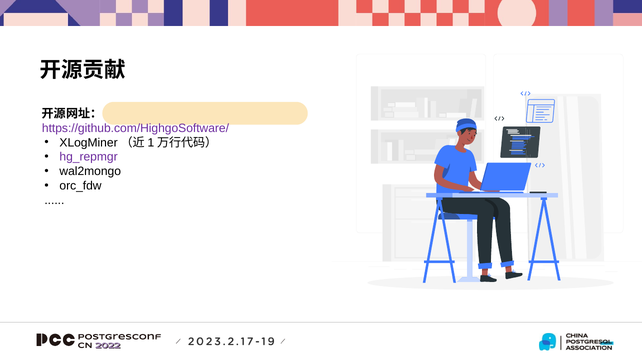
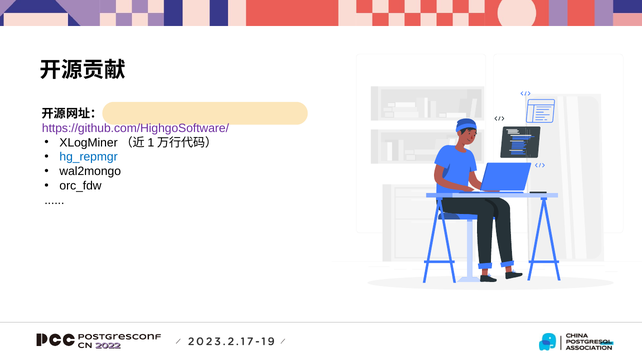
hg_repmgr colour: purple -> blue
